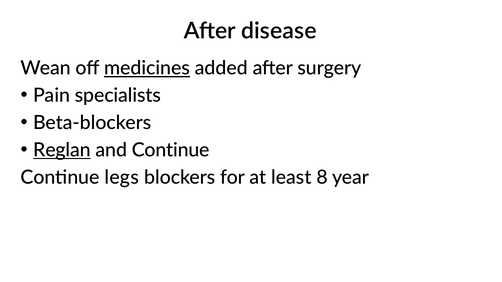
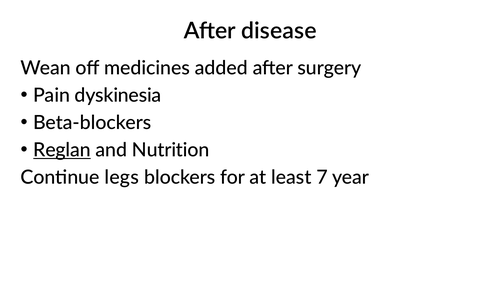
medicines underline: present -> none
specialists: specialists -> dyskinesia
and Continue: Continue -> Nutrition
8: 8 -> 7
